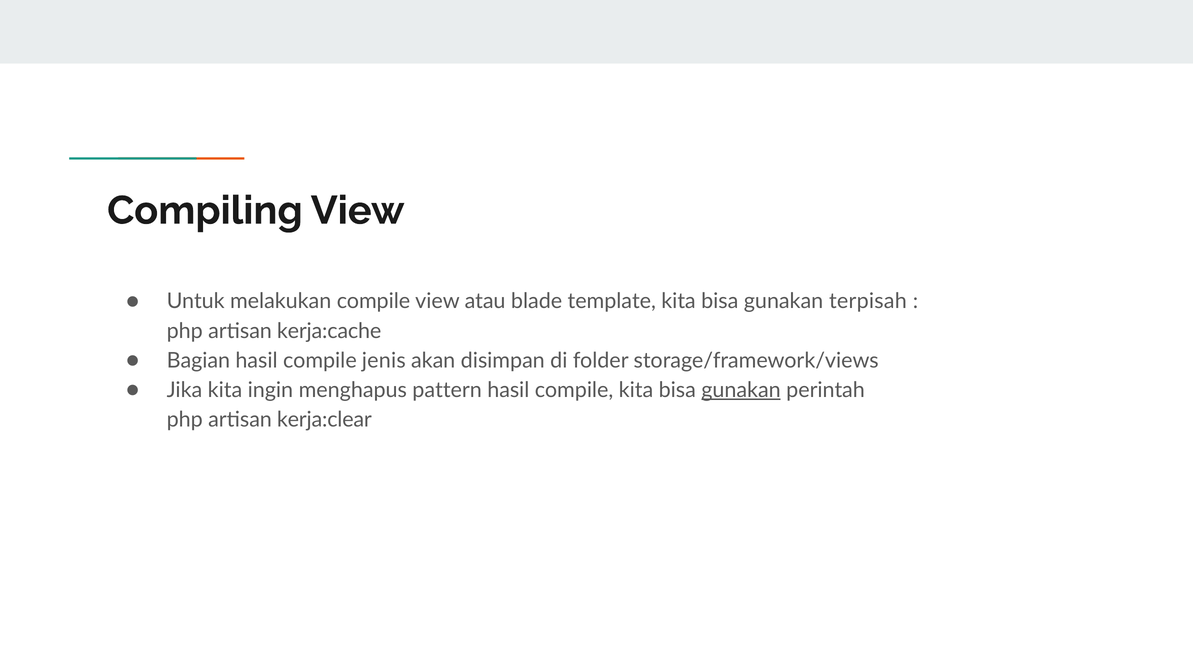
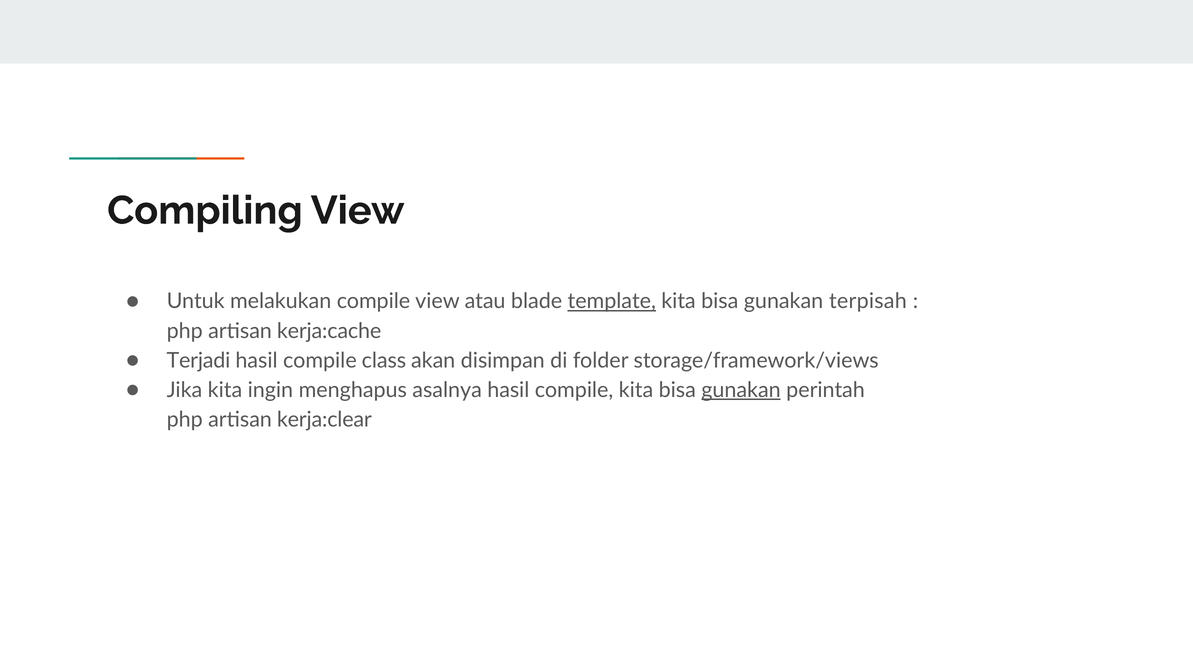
template underline: none -> present
Bagian: Bagian -> Terjadi
jenis: jenis -> class
pattern: pattern -> asalnya
